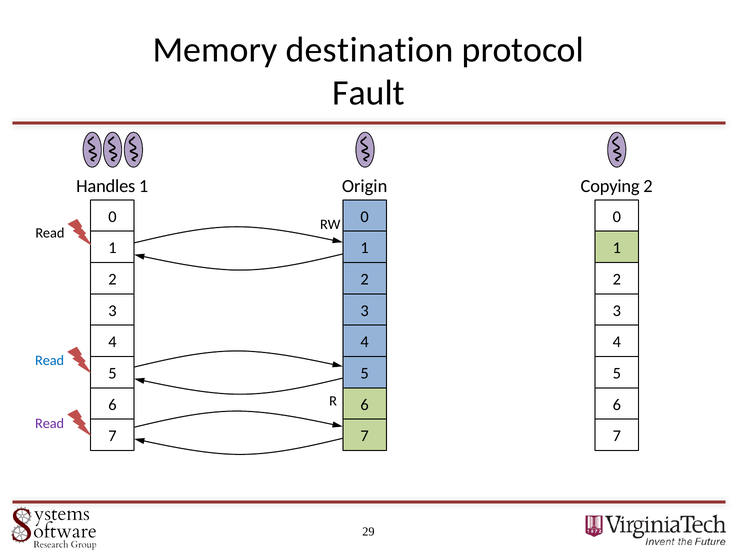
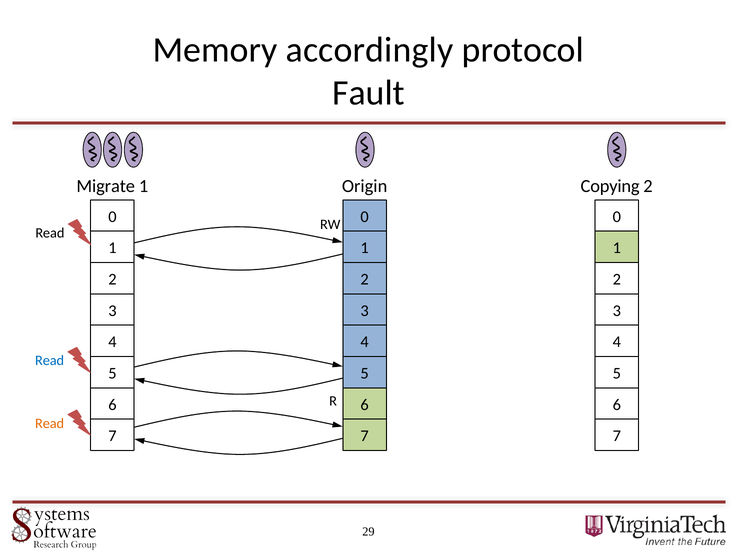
destination: destination -> accordingly
Handles: Handles -> Migrate
Read at (50, 423) colour: purple -> orange
